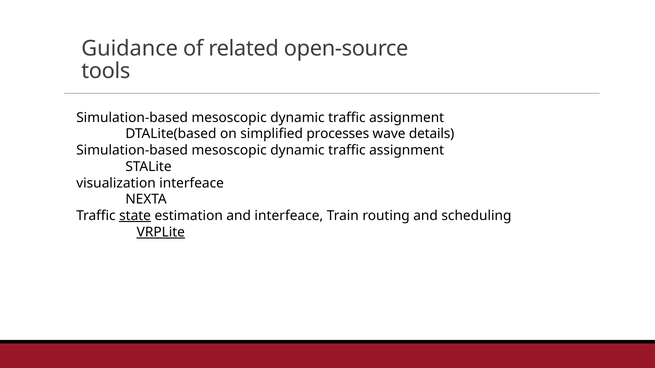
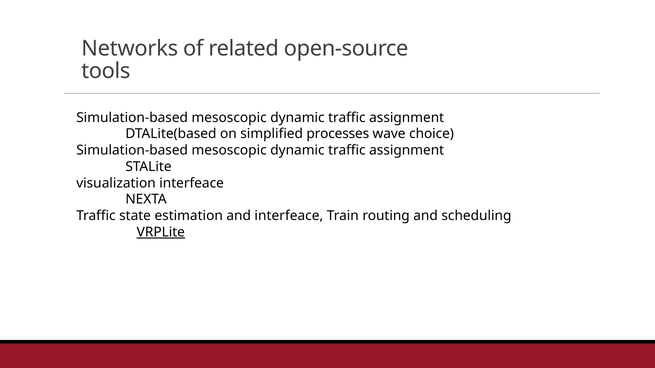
Guidance: Guidance -> Networks
details: details -> choice
state underline: present -> none
